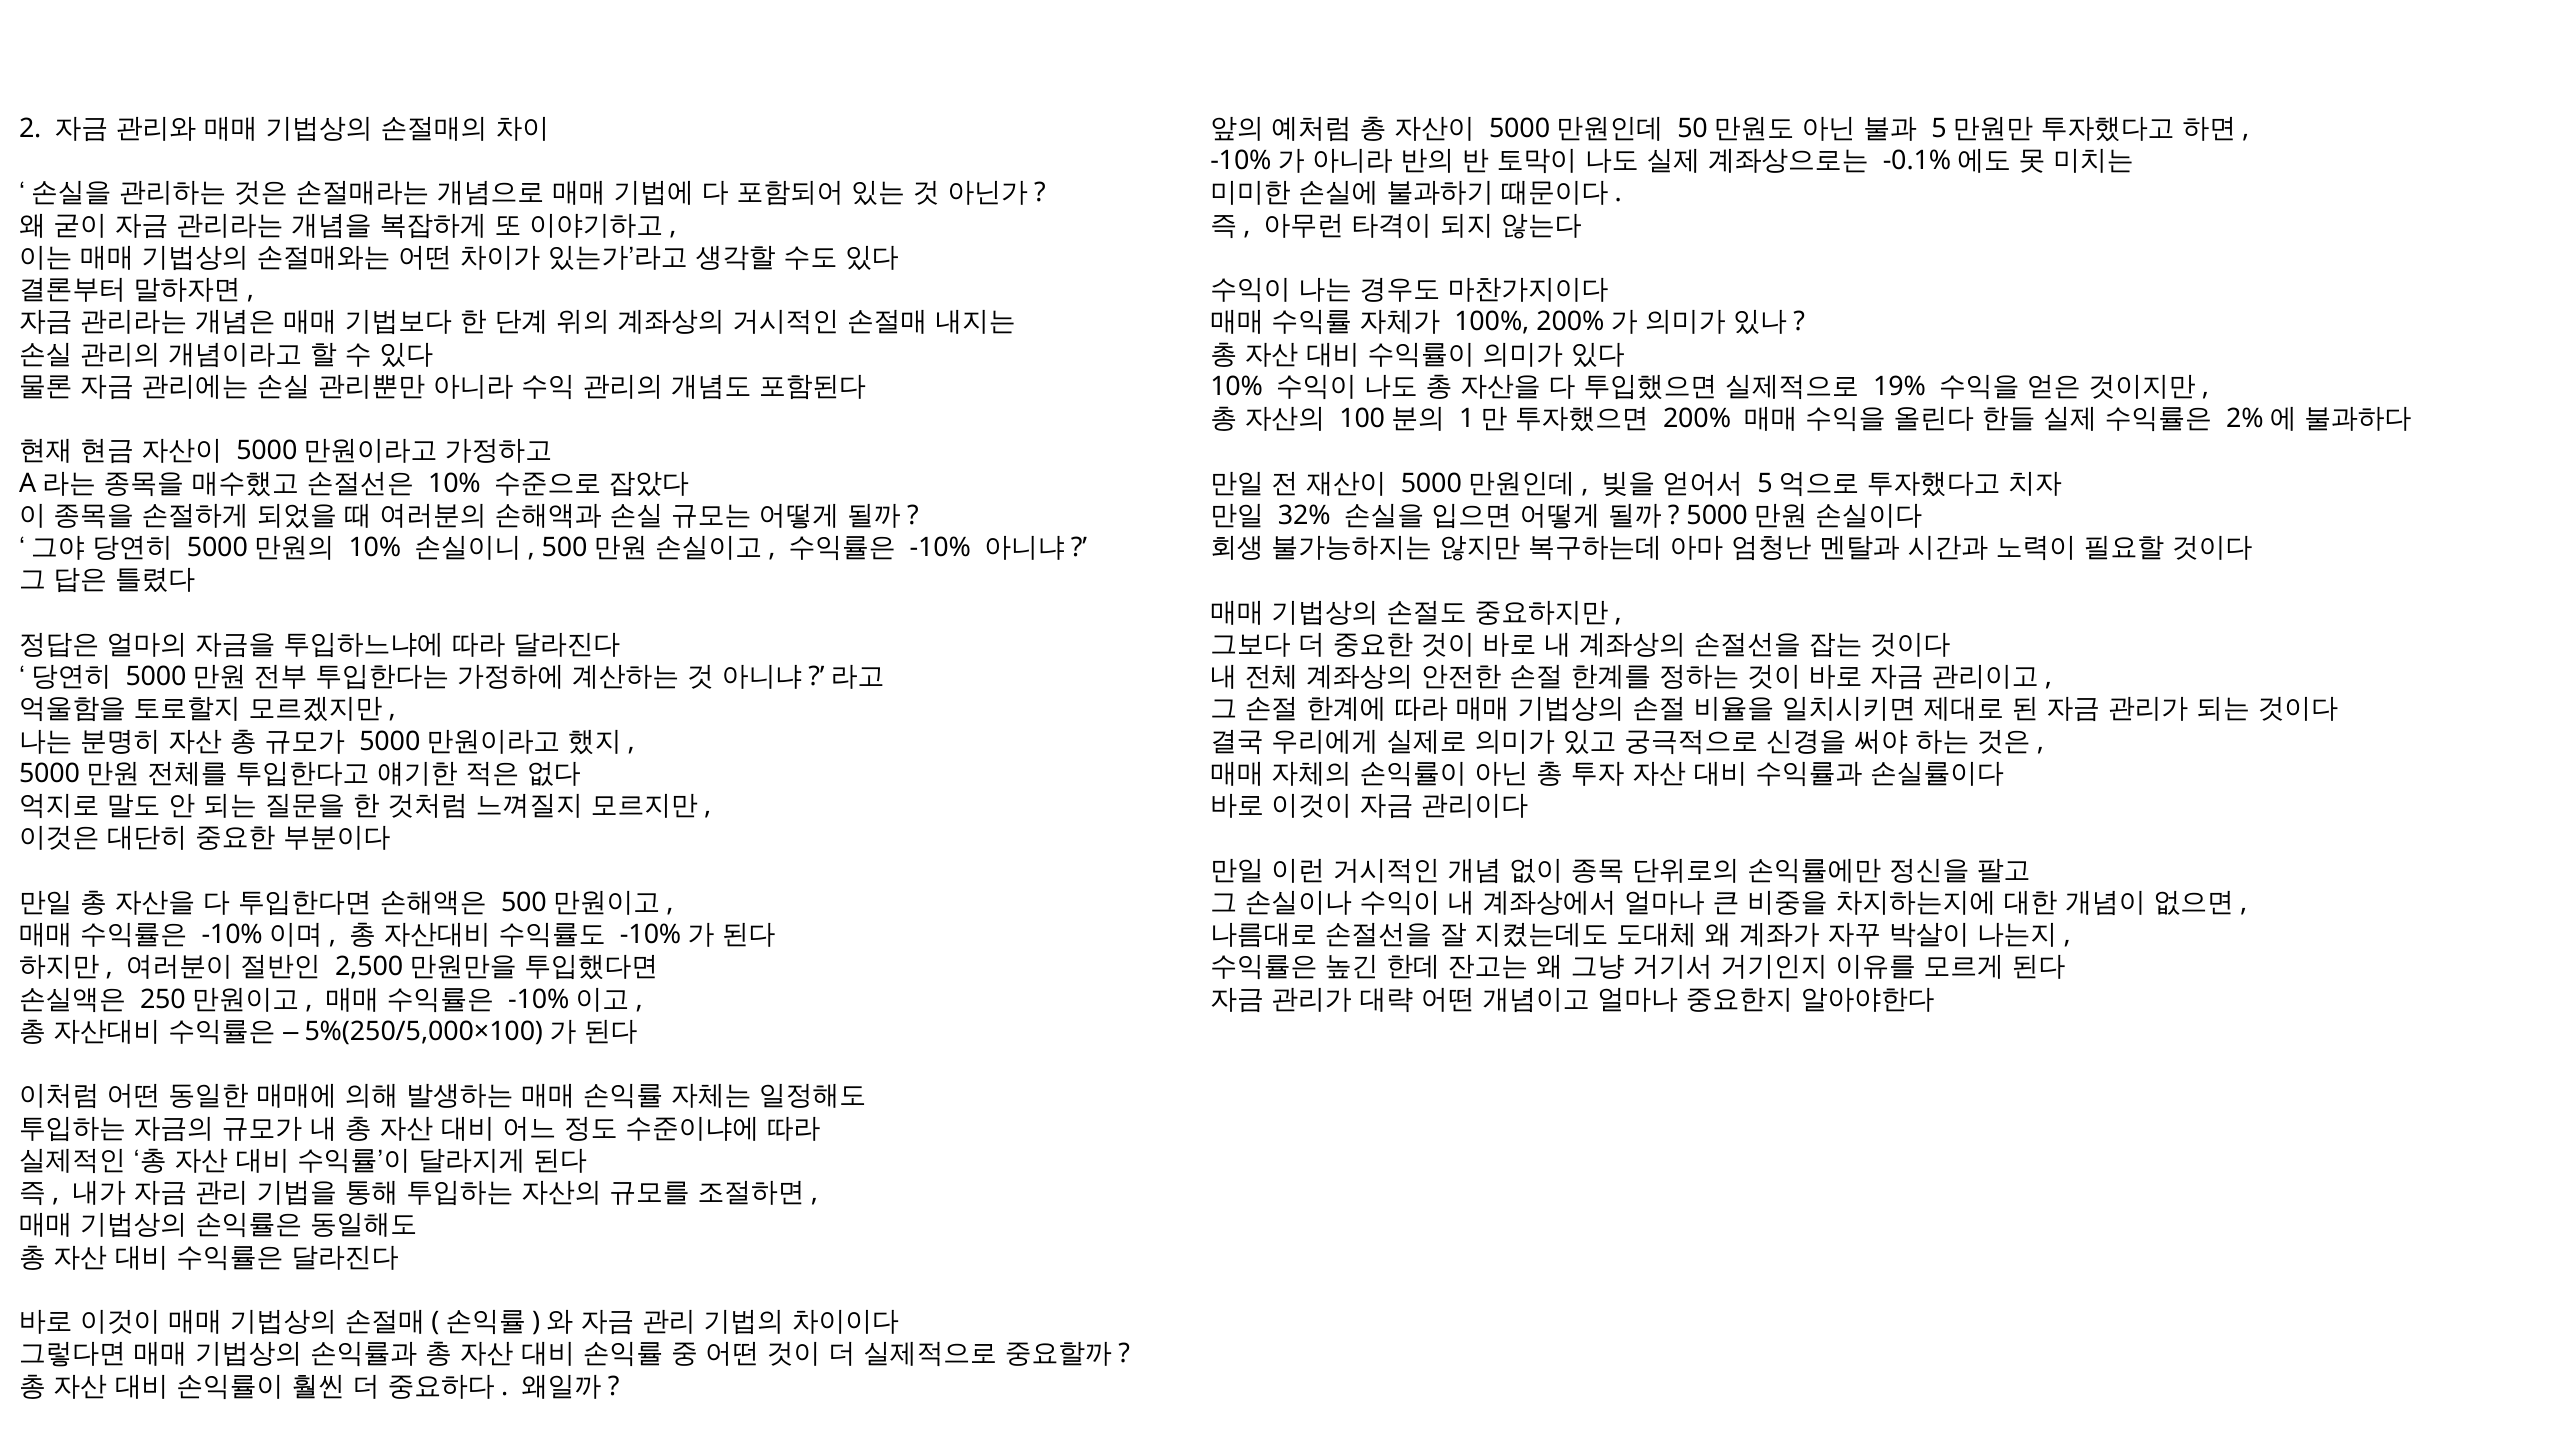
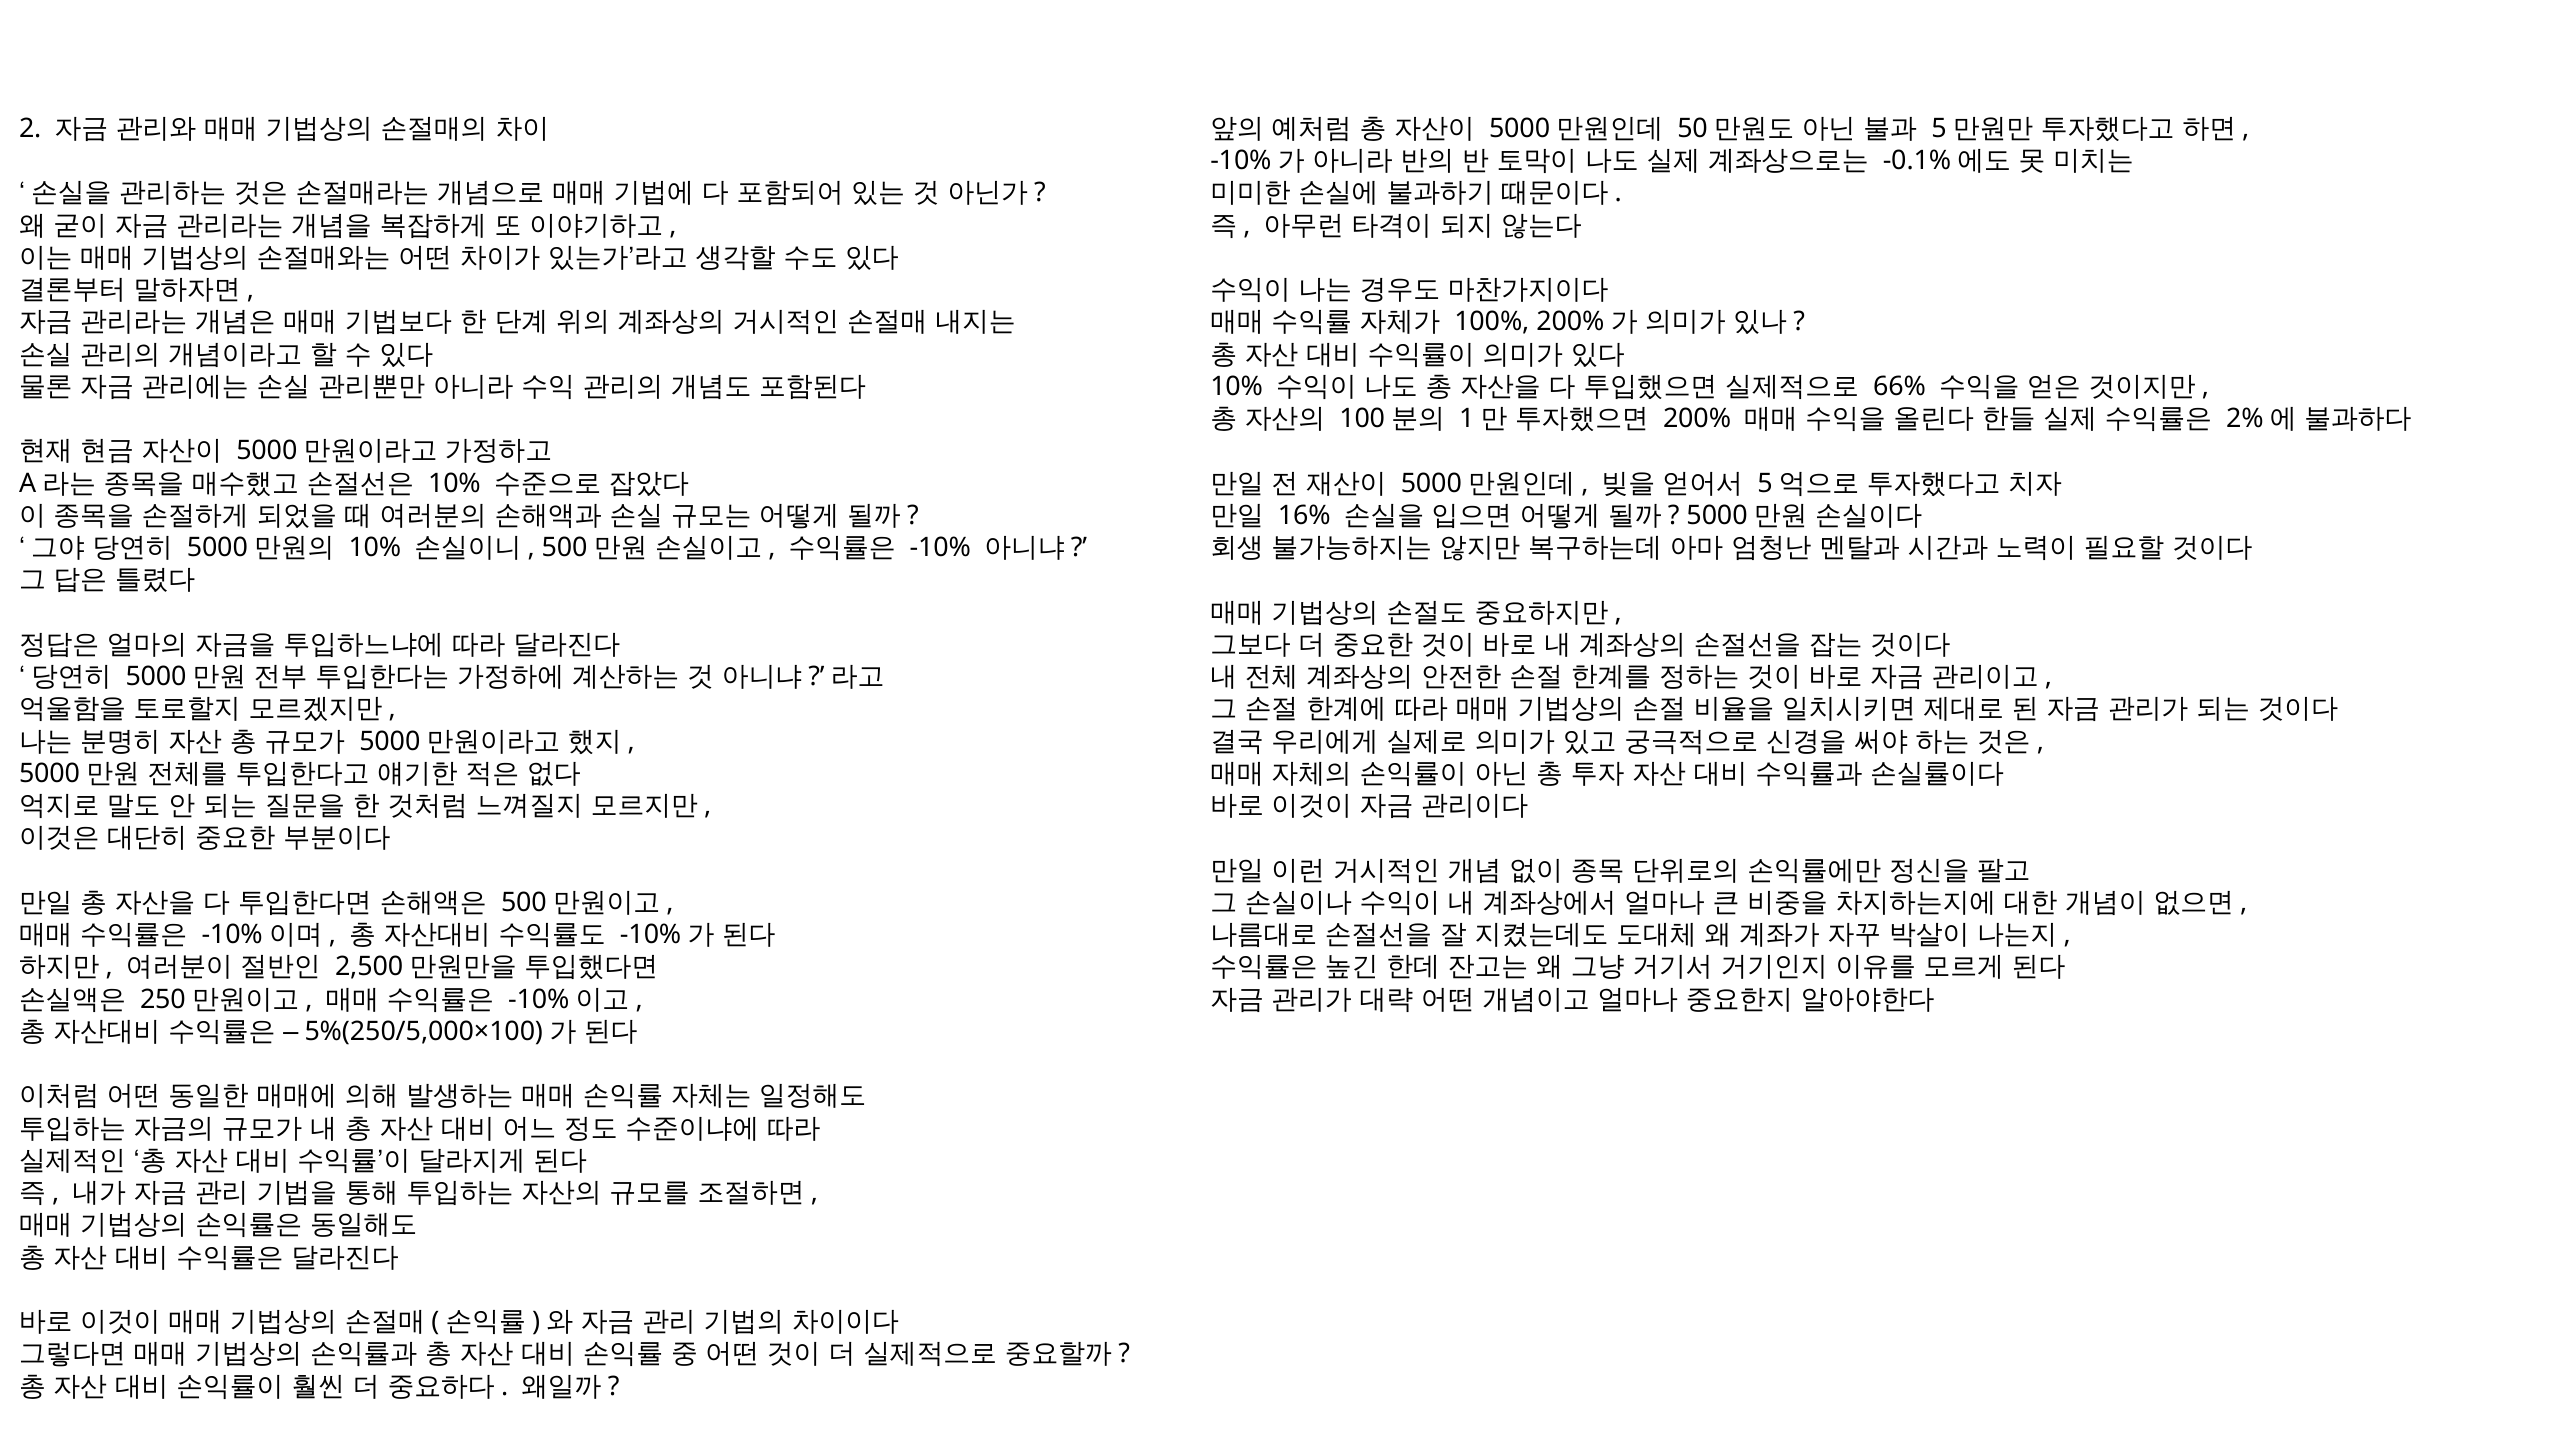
19%: 19% -> 66%
32%: 32% -> 16%
